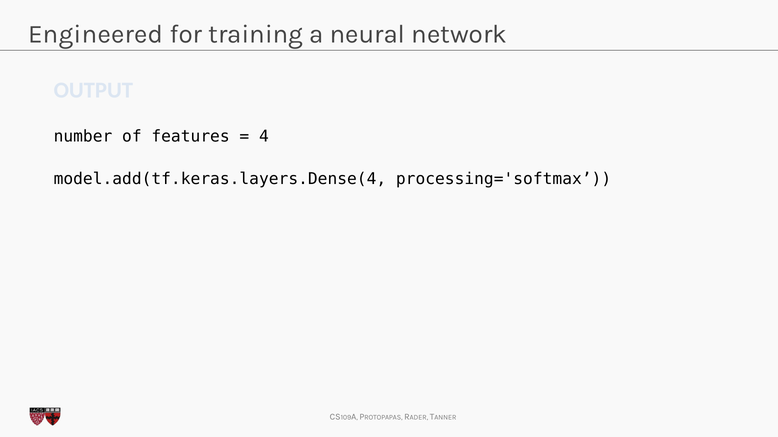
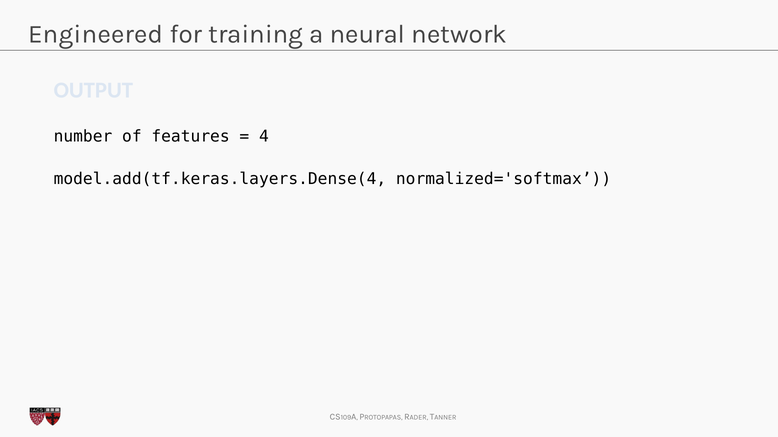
processing='softmax: processing='softmax -> normalized='softmax
